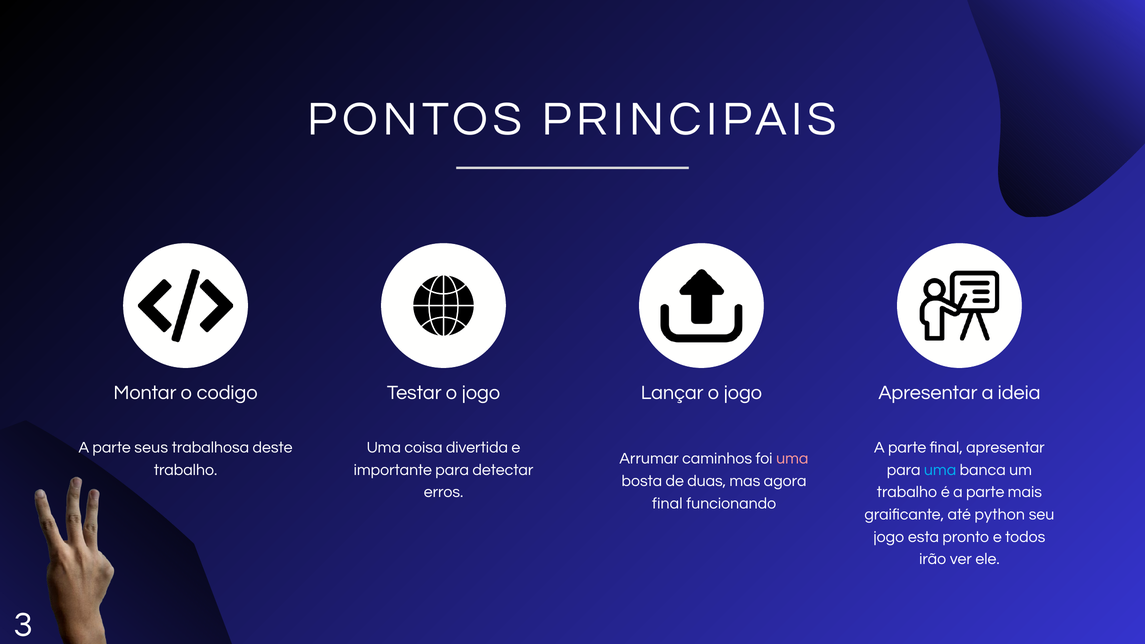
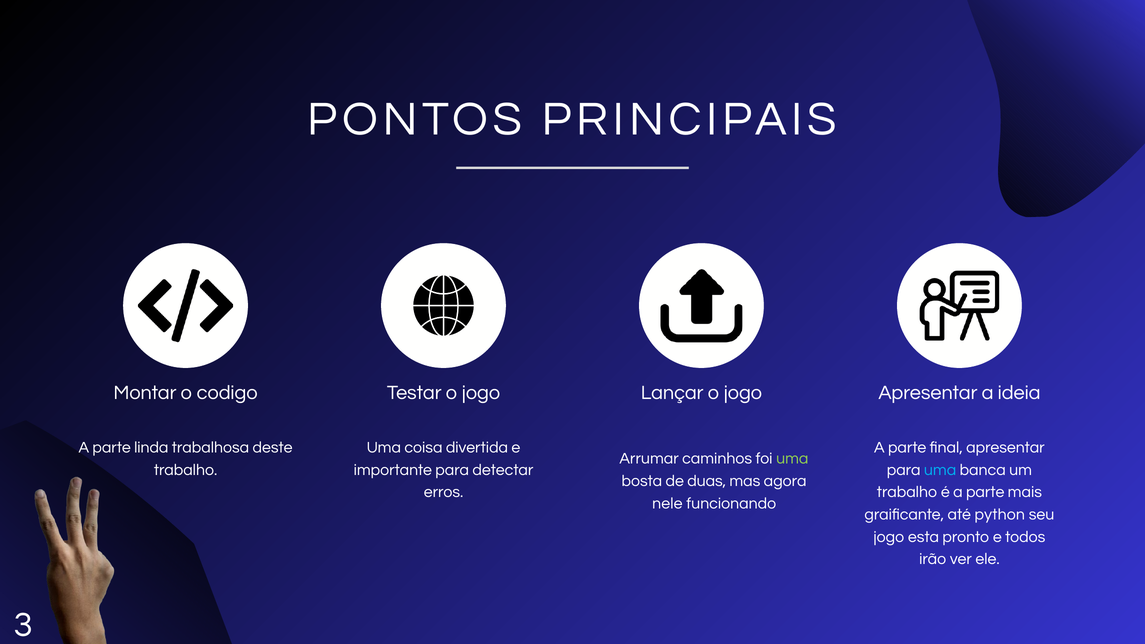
seus: seus -> linda
uma at (792, 459) colour: pink -> light green
final at (667, 503): final -> nele
